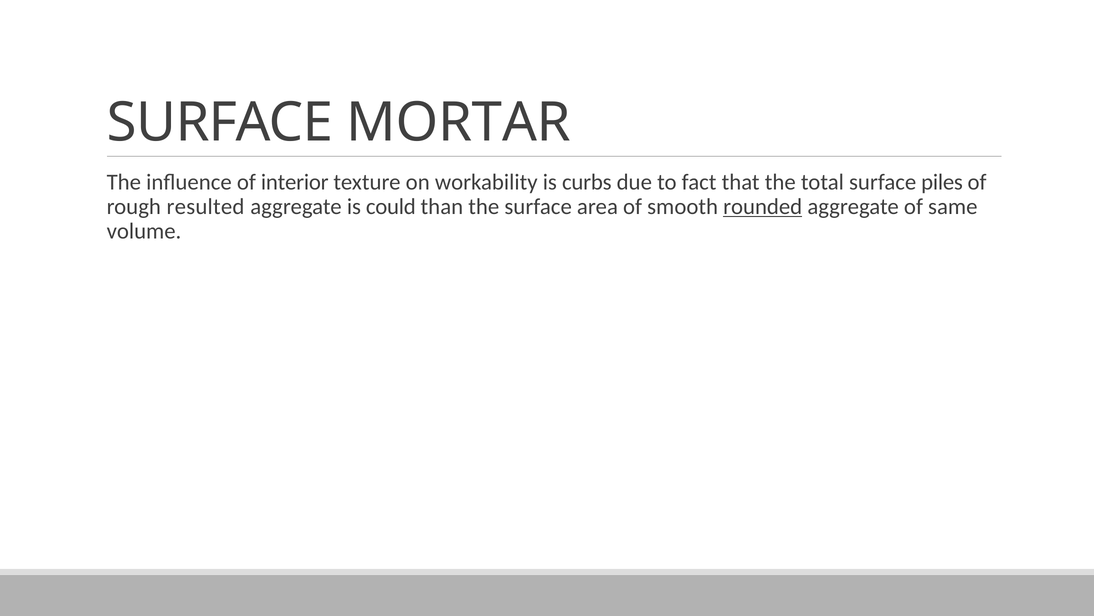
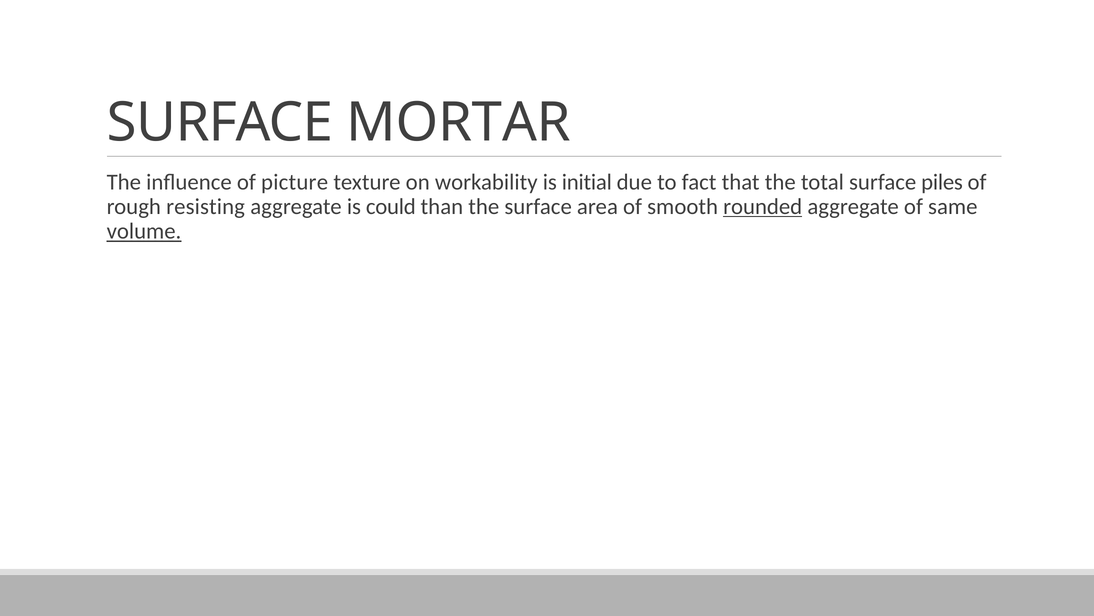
interior: interior -> picture
curbs: curbs -> initial
resulted: resulted -> resisting
volume underline: none -> present
